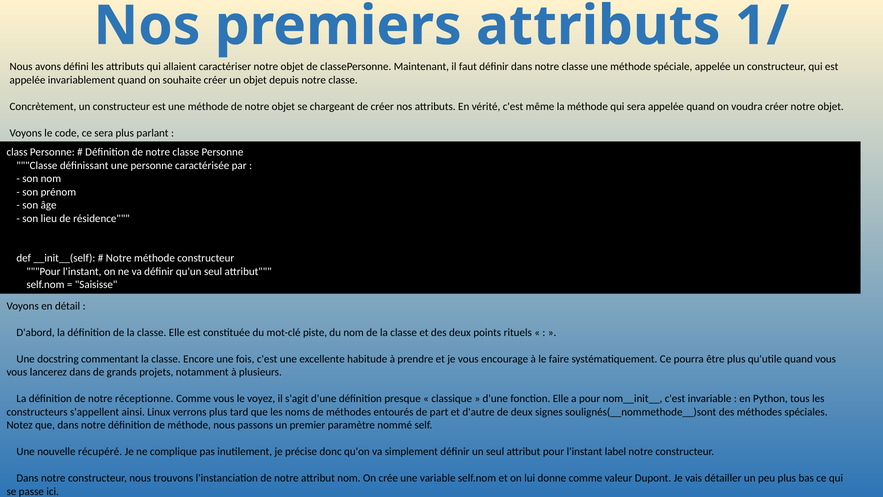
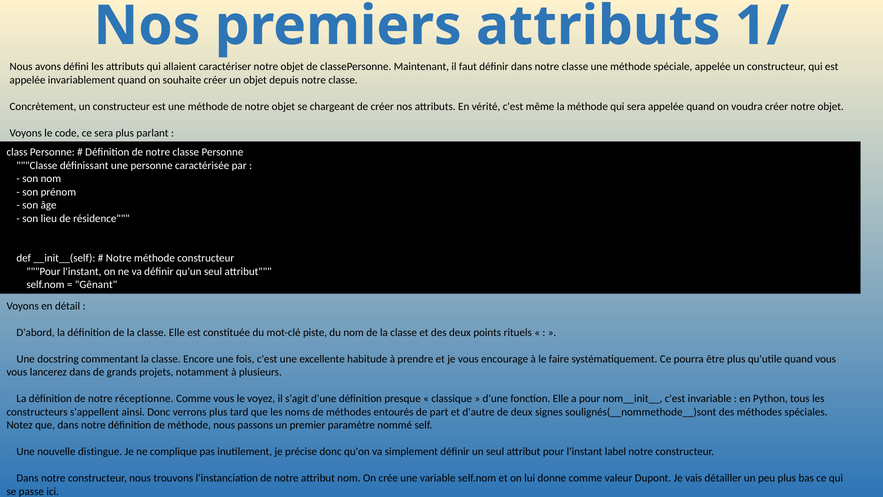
Saisisse: Saisisse -> Gênant
ainsi Linux: Linux -> Donc
récupéré: récupéré -> distingue
